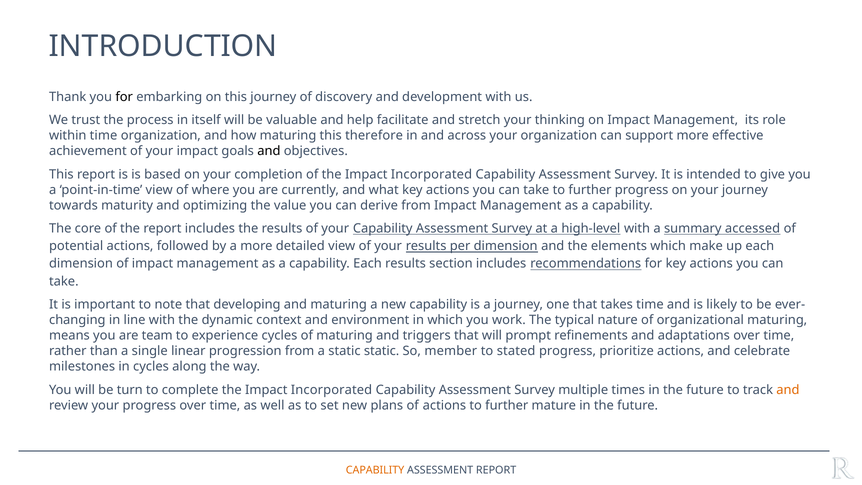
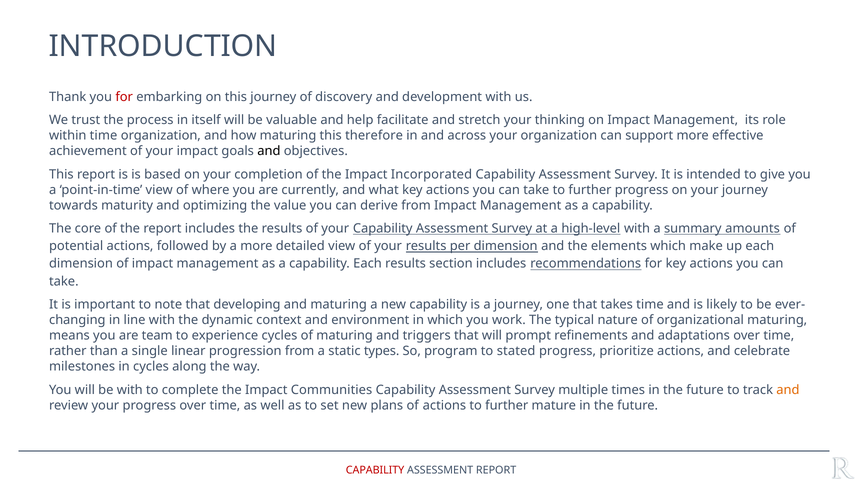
for at (124, 97) colour: black -> red
accessed: accessed -> amounts
static static: static -> types
member: member -> program
be turn: turn -> with
complete the Impact Incorporated: Incorporated -> Communities
CAPABILITY at (375, 470) colour: orange -> red
